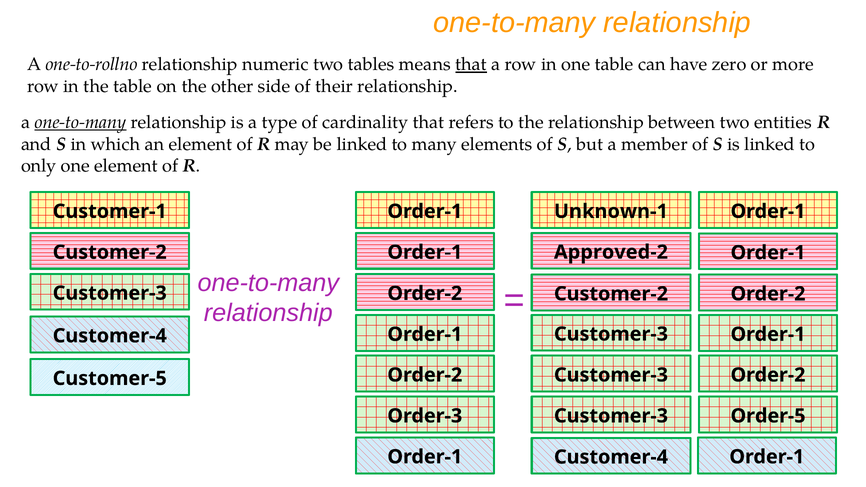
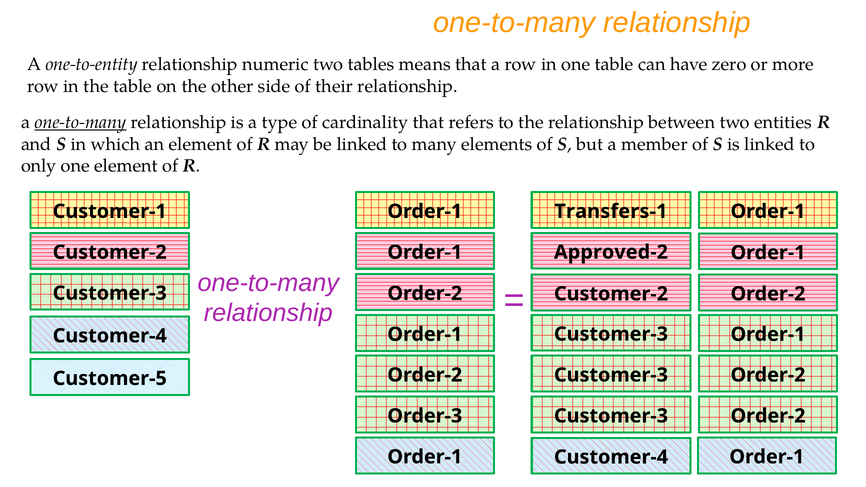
one-to-rollno: one-to-rollno -> one-to-entity
that at (471, 64) underline: present -> none
Unknown-1: Unknown-1 -> Transfers-1
Order-5 at (768, 416): Order-5 -> Order-2
